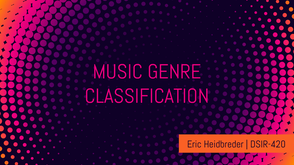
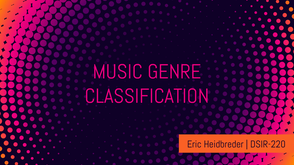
DSIR-420: DSIR-420 -> DSIR-220
